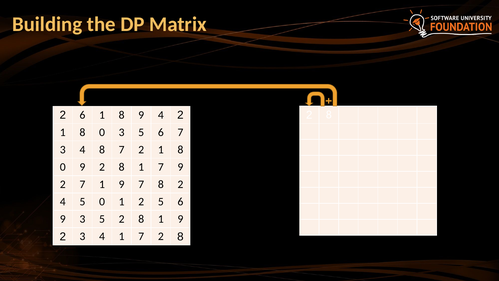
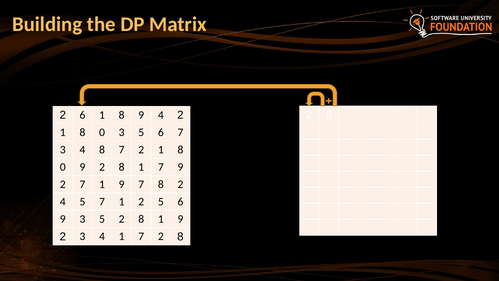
5 0: 0 -> 7
